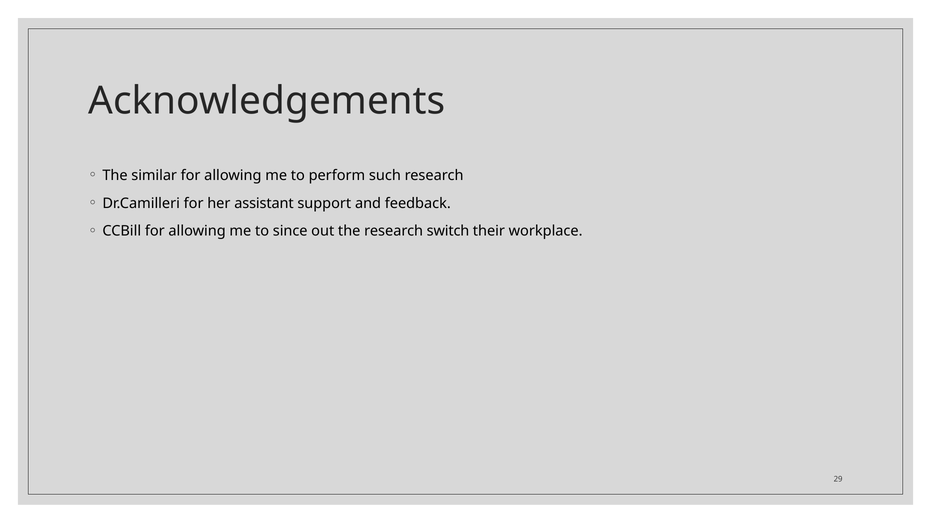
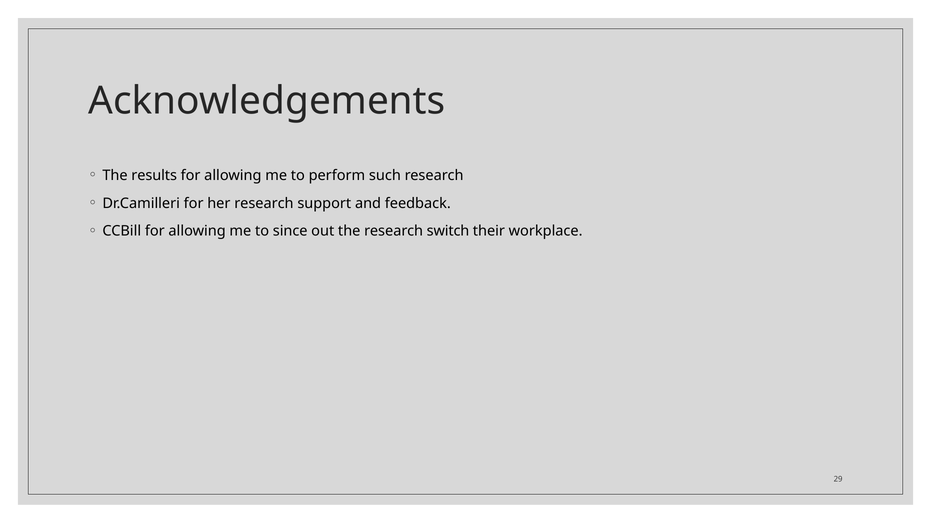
similar: similar -> results
her assistant: assistant -> research
